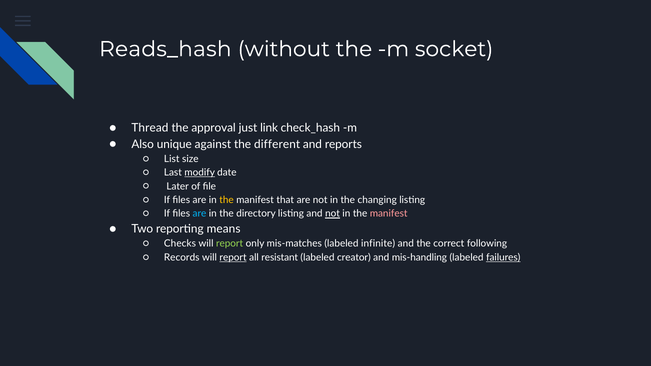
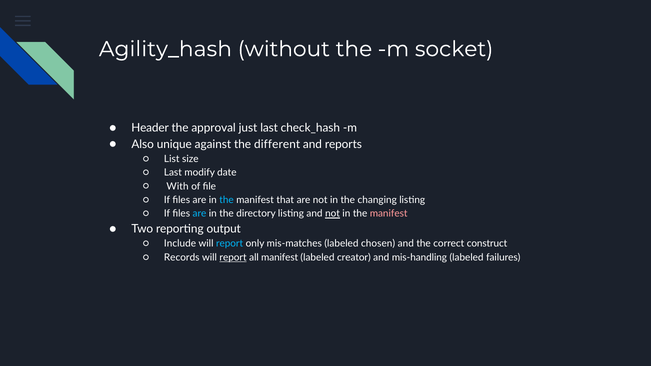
Reads_hash: Reads_hash -> Agility_hash
Thread: Thread -> Header
just link: link -> last
modify underline: present -> none
Later: Later -> With
the at (227, 200) colour: yellow -> light blue
means: means -> output
Checks: Checks -> Include
report at (230, 244) colour: light green -> light blue
infinite: infinite -> chosen
following: following -> construct
all resistant: resistant -> manifest
failures underline: present -> none
